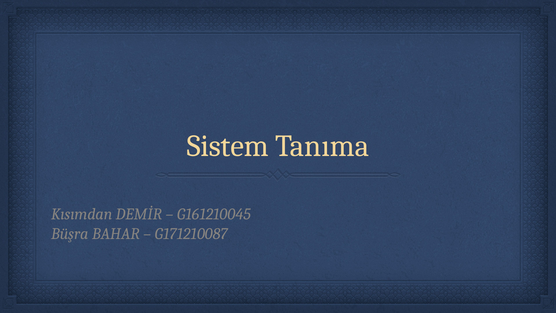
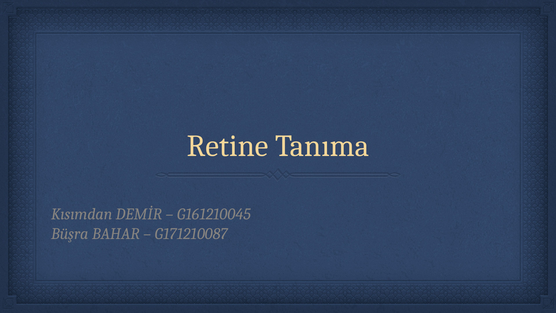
Sistem: Sistem -> Retine
